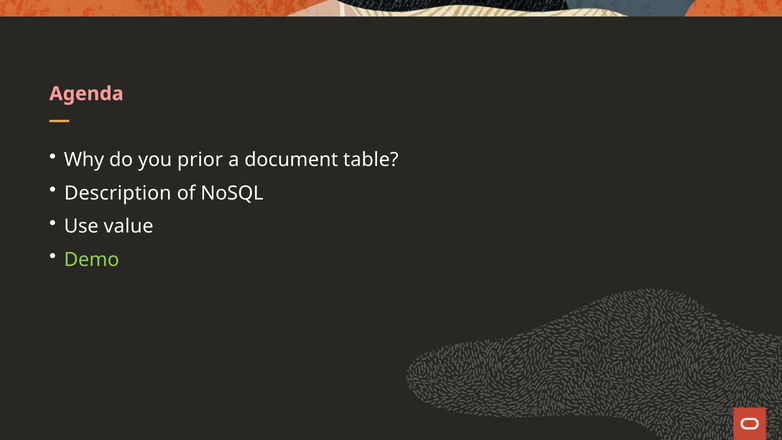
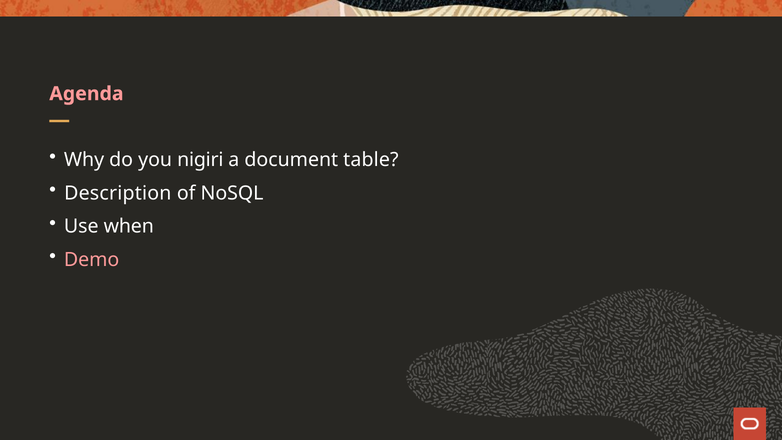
prior: prior -> nigiri
value: value -> when
Demo colour: light green -> pink
